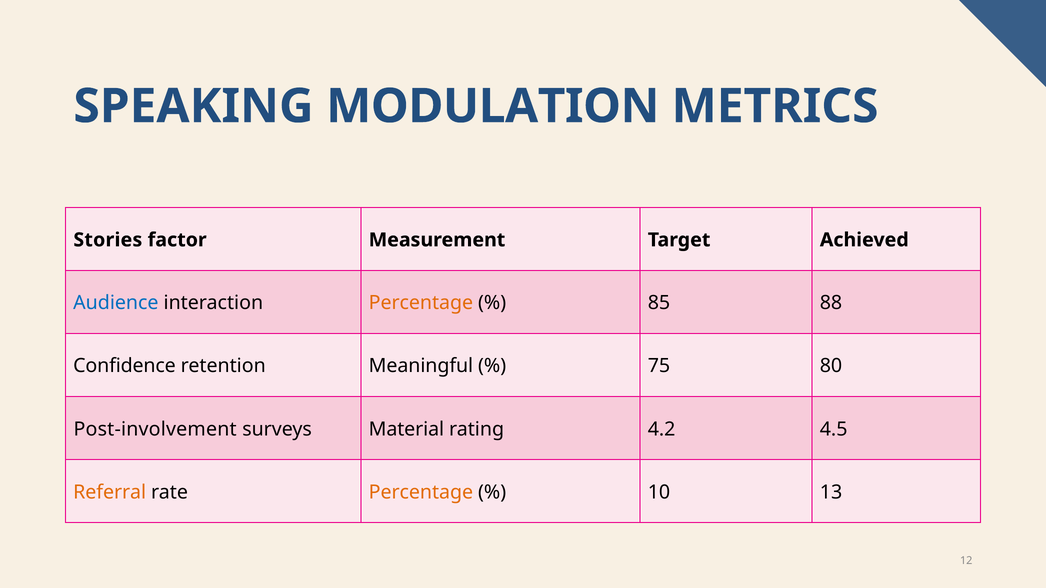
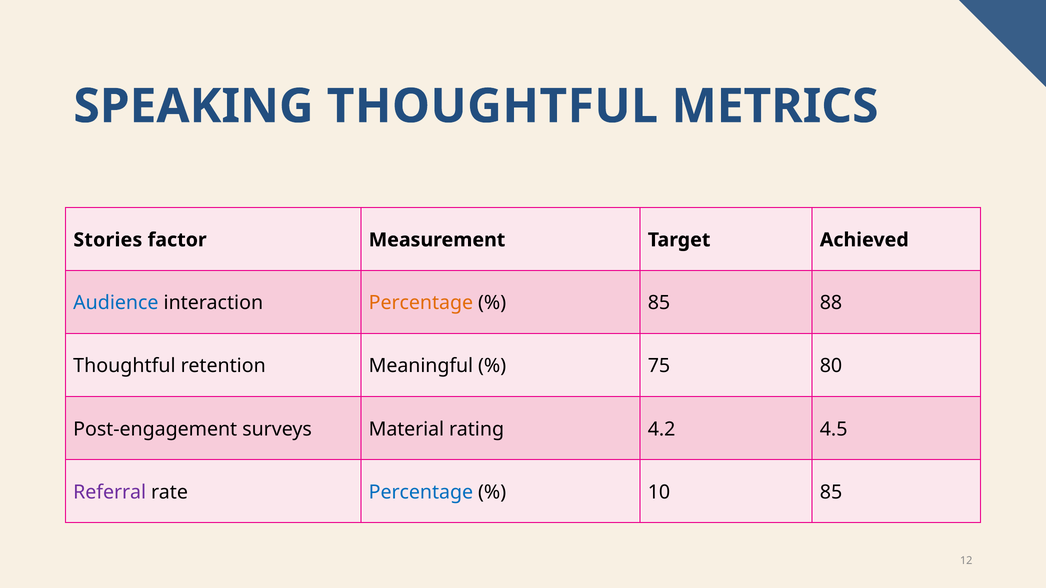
SPEAKING MODULATION: MODULATION -> THOUGHTFUL
Confidence at (125, 366): Confidence -> Thoughtful
Post-involvement: Post-involvement -> Post-engagement
Referral colour: orange -> purple
Percentage at (421, 492) colour: orange -> blue
13 at (831, 492): 13 -> 85
